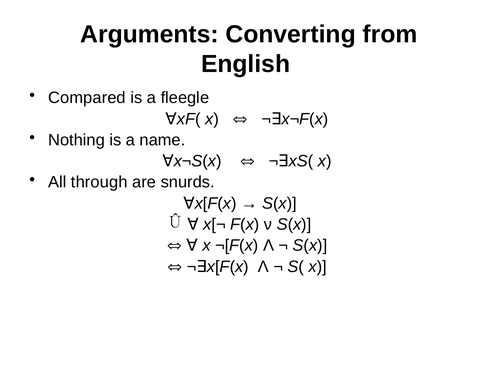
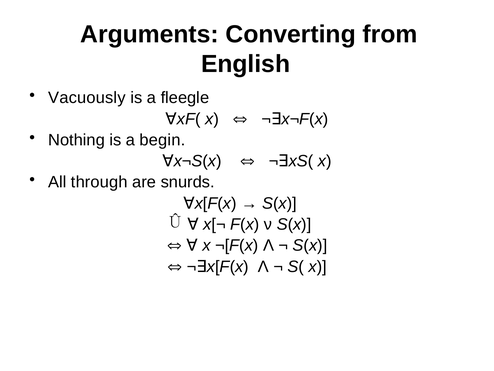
Compared: Compared -> Vacuously
name: name -> begin
